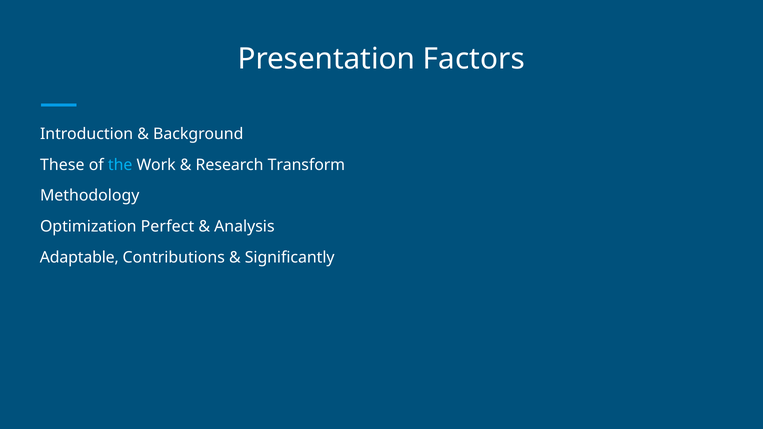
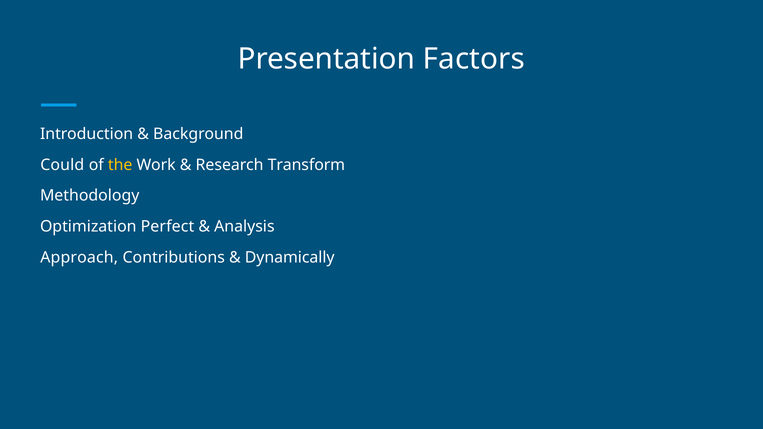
These: These -> Could
the colour: light blue -> yellow
Adaptable: Adaptable -> Approach
Significantly: Significantly -> Dynamically
